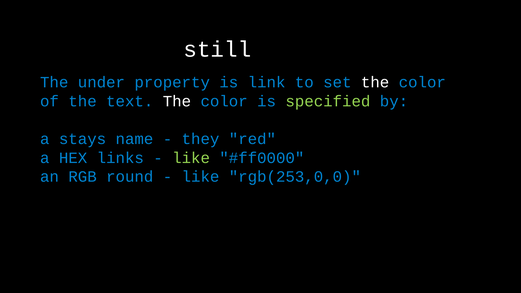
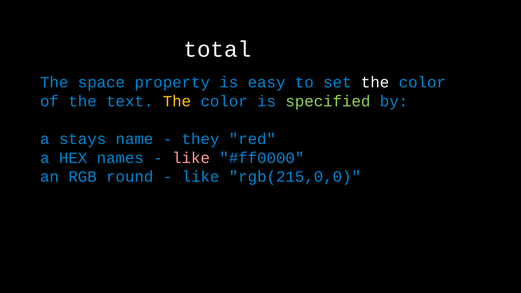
still: still -> total
under: under -> space
link: link -> easy
The at (177, 101) colour: white -> yellow
links: links -> names
like at (191, 158) colour: light green -> pink
rgb(253,0,0: rgb(253,0,0 -> rgb(215,0,0
